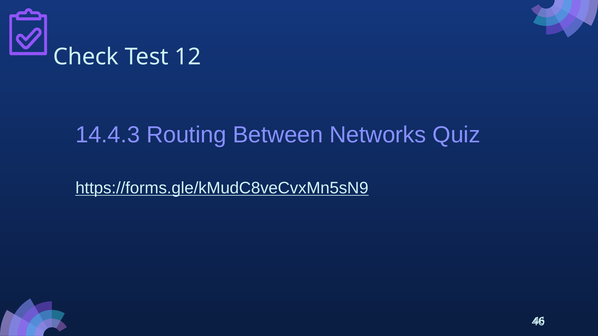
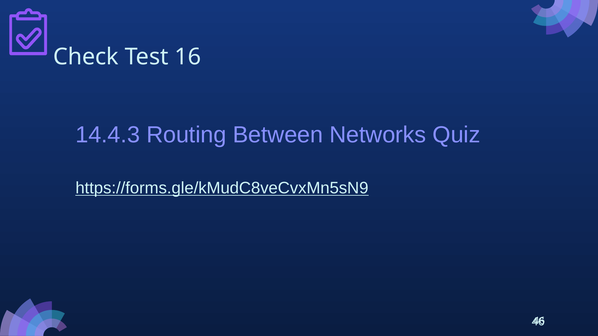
12: 12 -> 16
